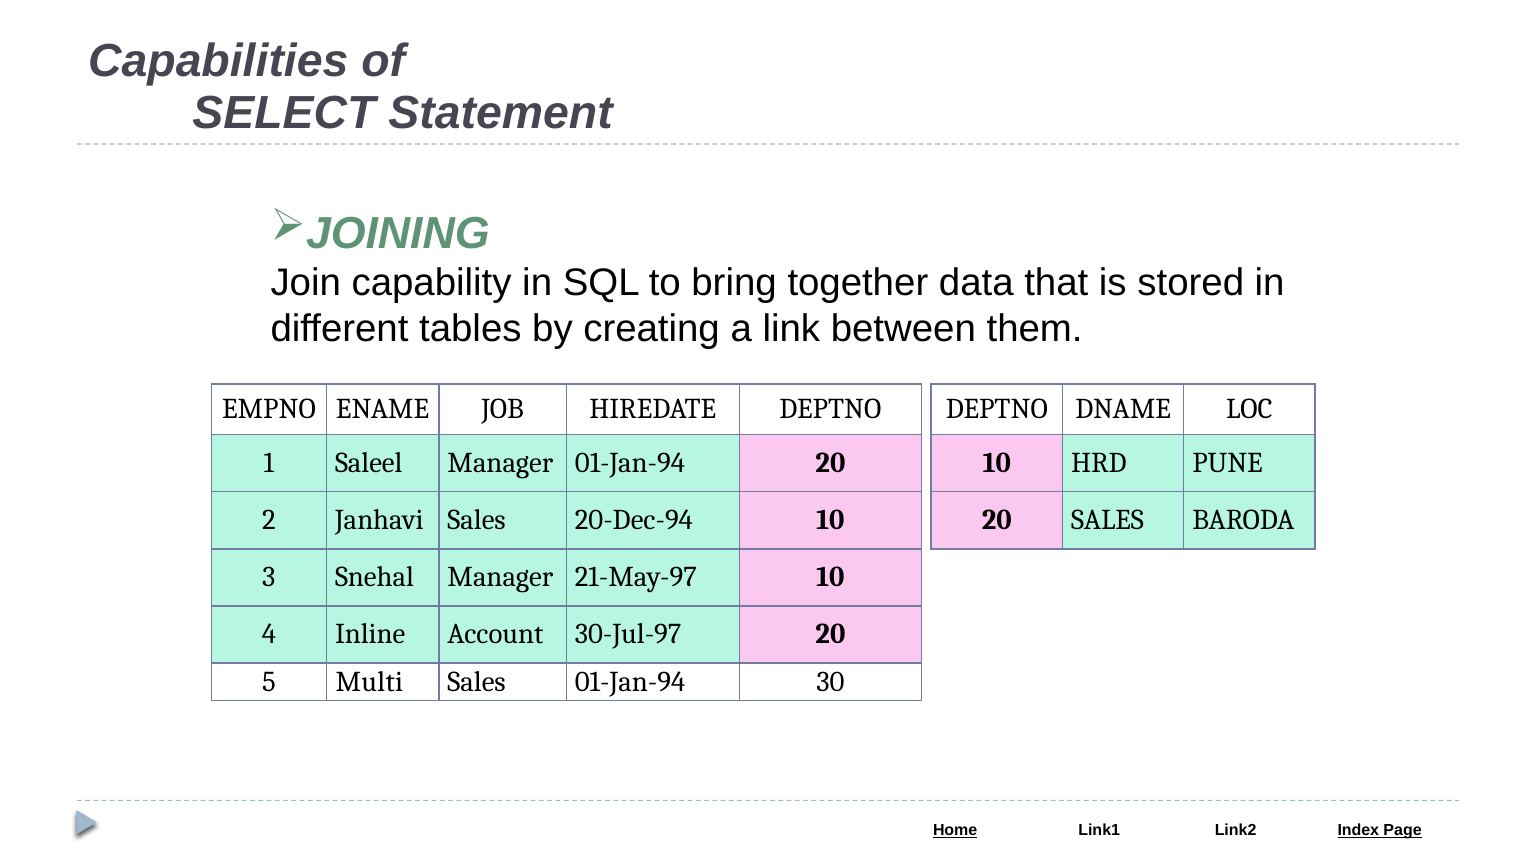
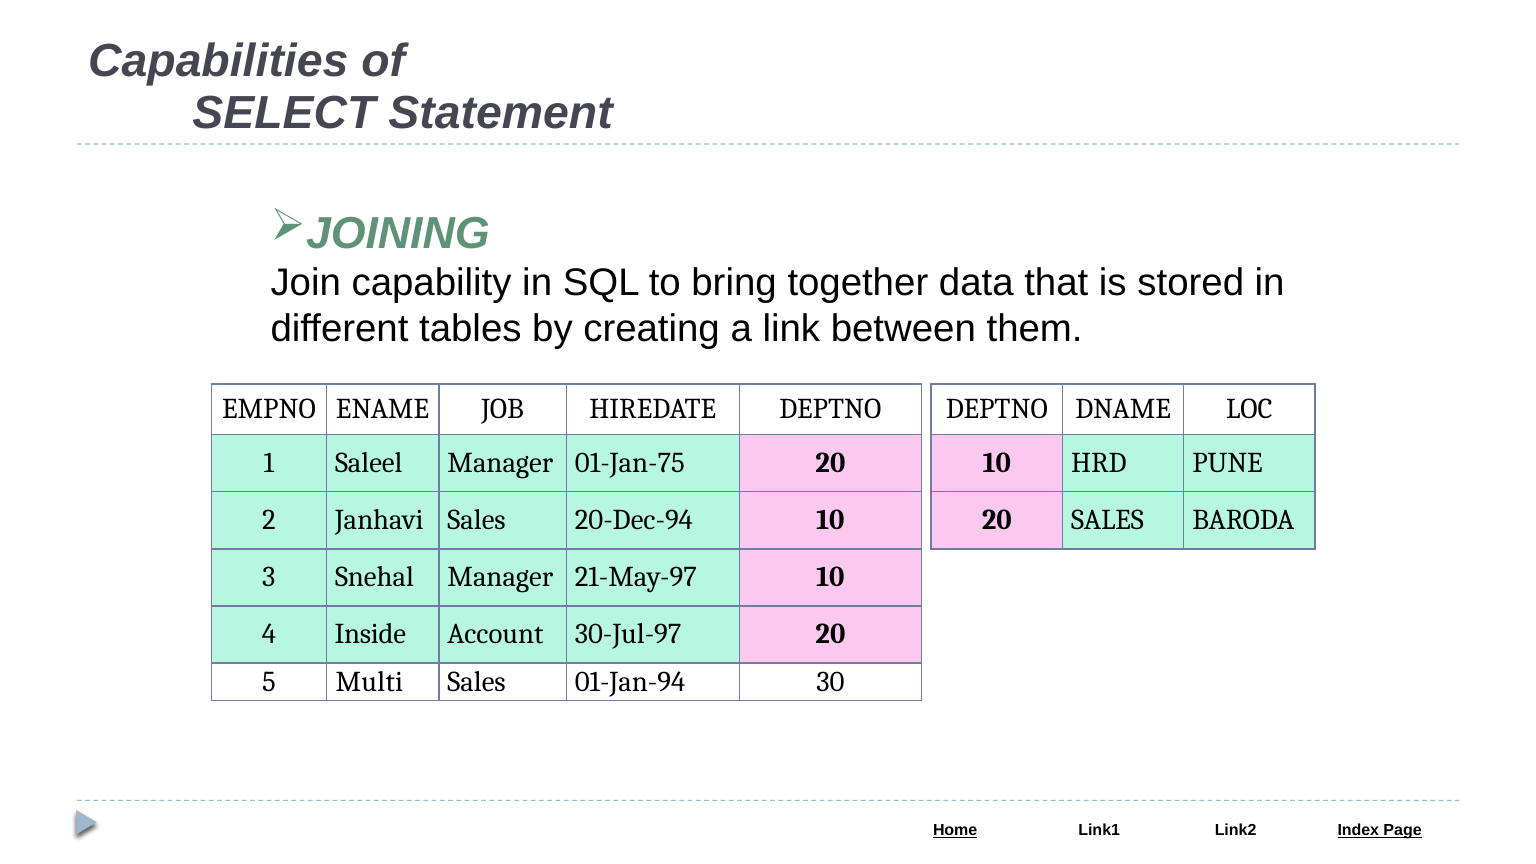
Manager 01-Jan-94: 01-Jan-94 -> 01-Jan-75
Inline: Inline -> Inside
